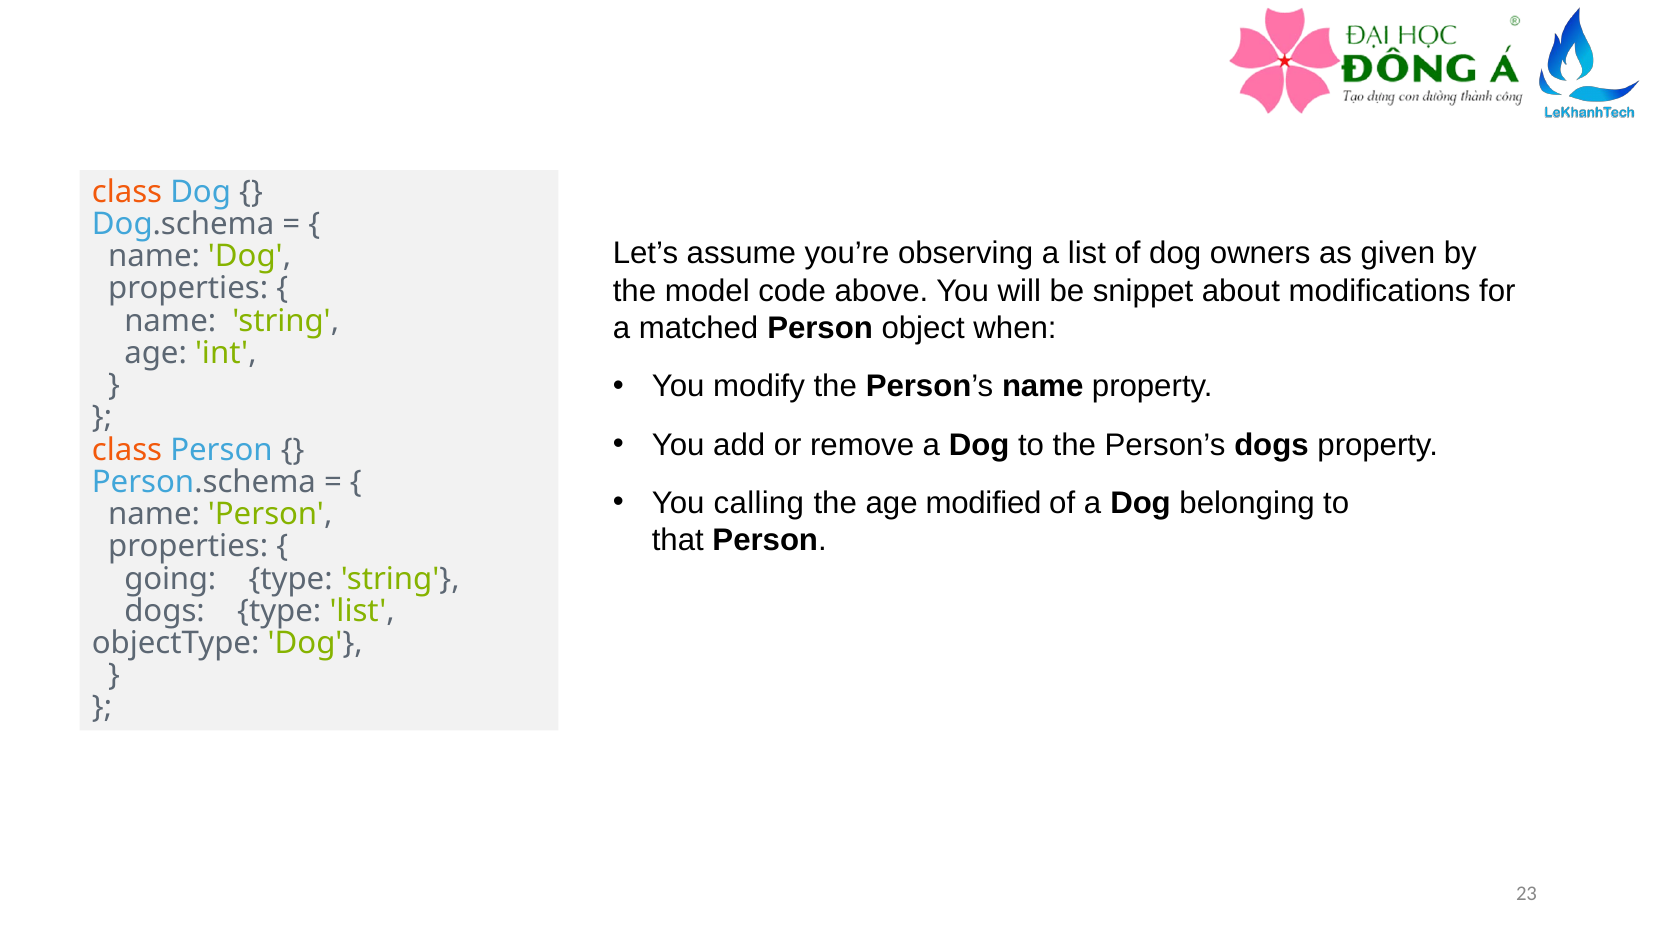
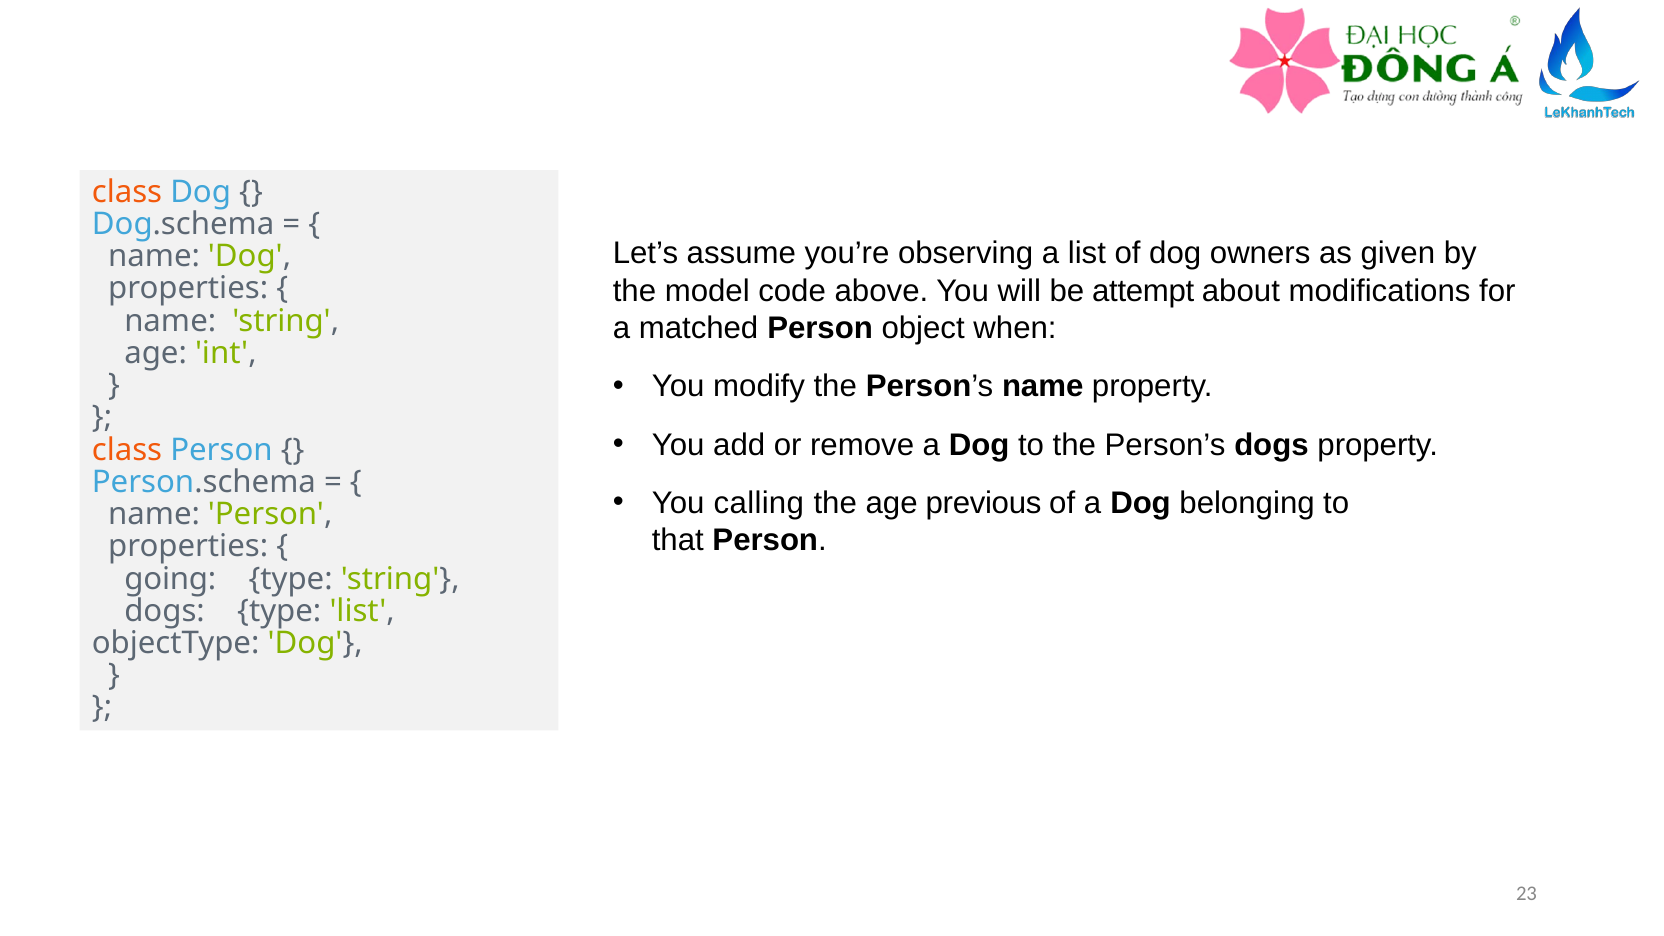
snippet: snippet -> attempt
modified: modified -> previous
